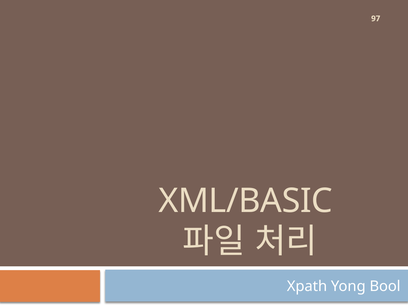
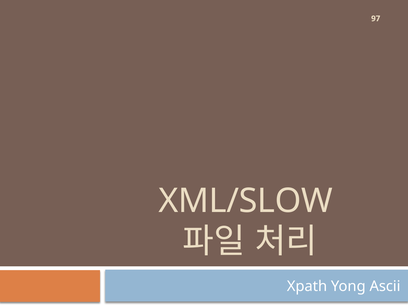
XML/BASIC: XML/BASIC -> XML/SLOW
Bool: Bool -> Ascii
